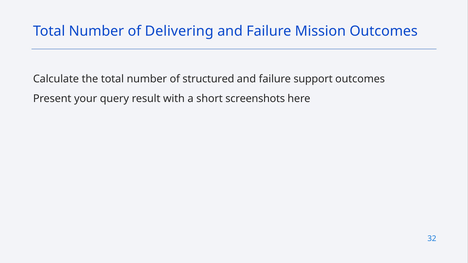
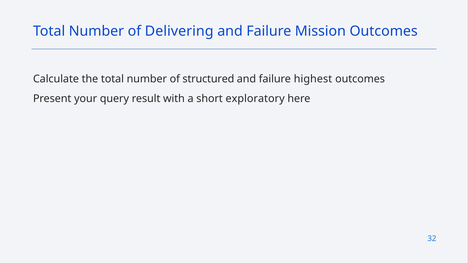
support: support -> highest
screenshots: screenshots -> exploratory
